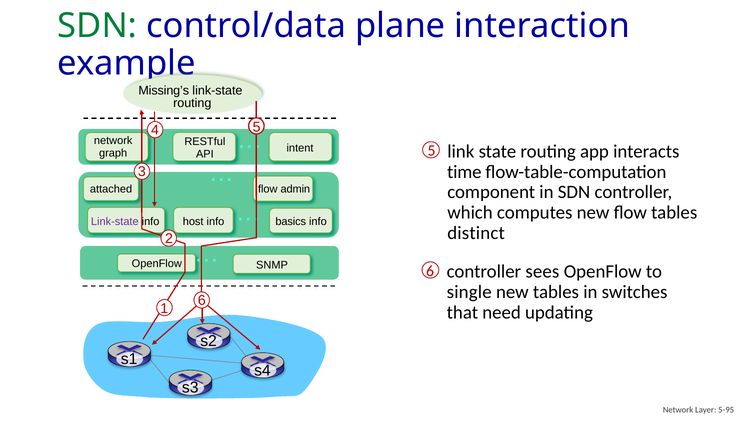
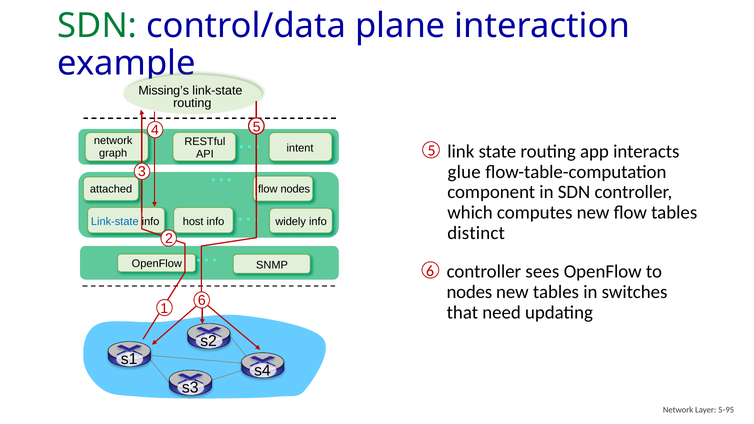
time: time -> glue
flow admin: admin -> nodes
Link-state at (115, 222) colour: purple -> blue
basics: basics -> widely
single at (469, 292): single -> nodes
